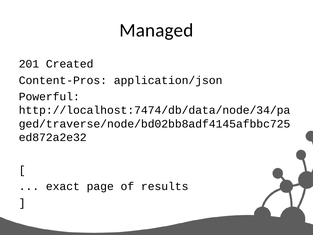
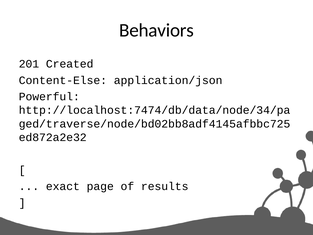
Managed: Managed -> Behaviors
Content-Pros: Content-Pros -> Content-Else
